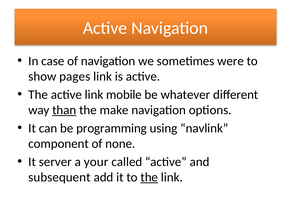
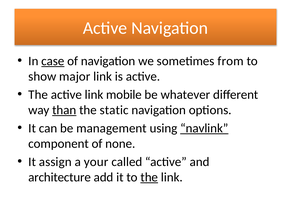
case underline: none -> present
were: were -> from
pages: pages -> major
make: make -> static
programming: programming -> management
navlink underline: none -> present
server: server -> assign
subsequent: subsequent -> architecture
